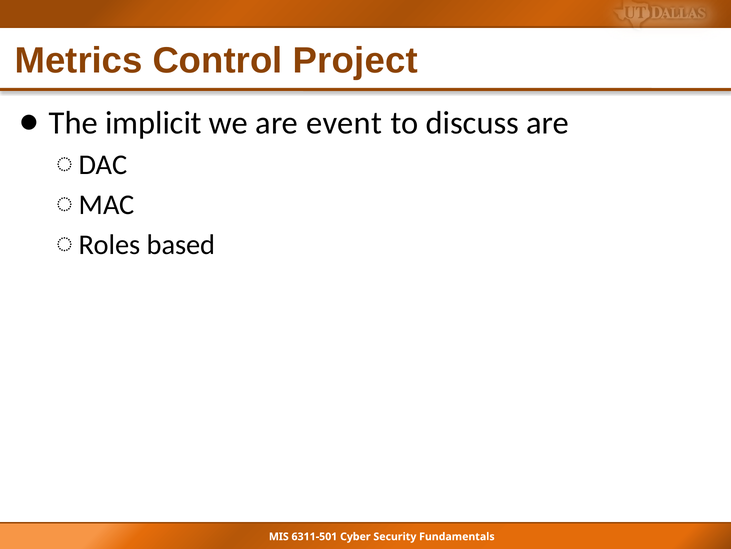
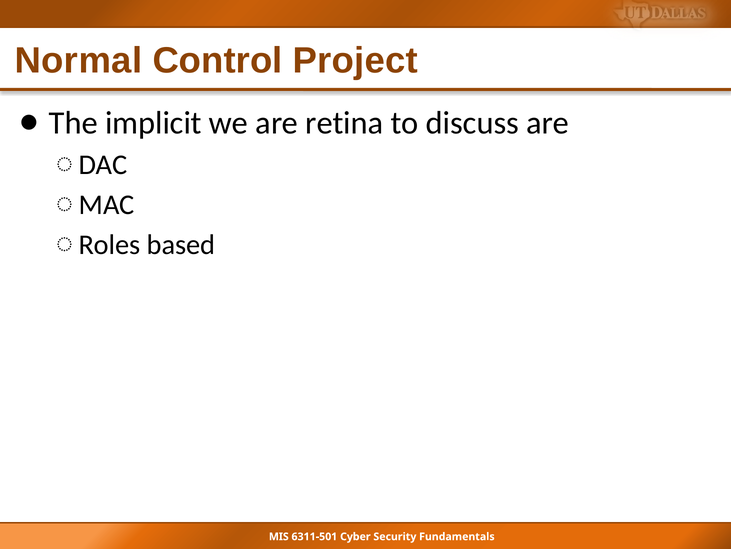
Metrics: Metrics -> Normal
event: event -> retina
